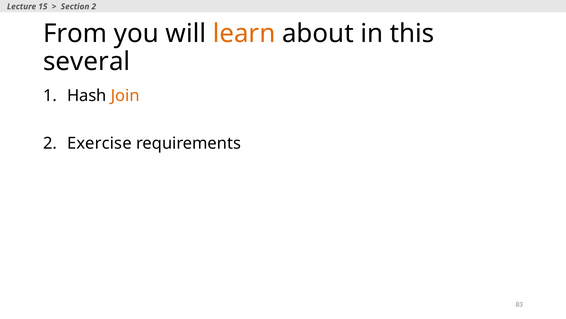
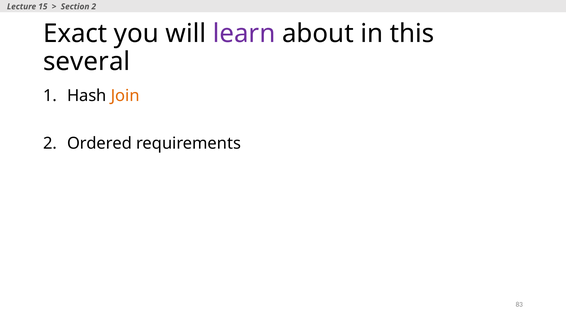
From: From -> Exact
learn colour: orange -> purple
Exercise: Exercise -> Ordered
